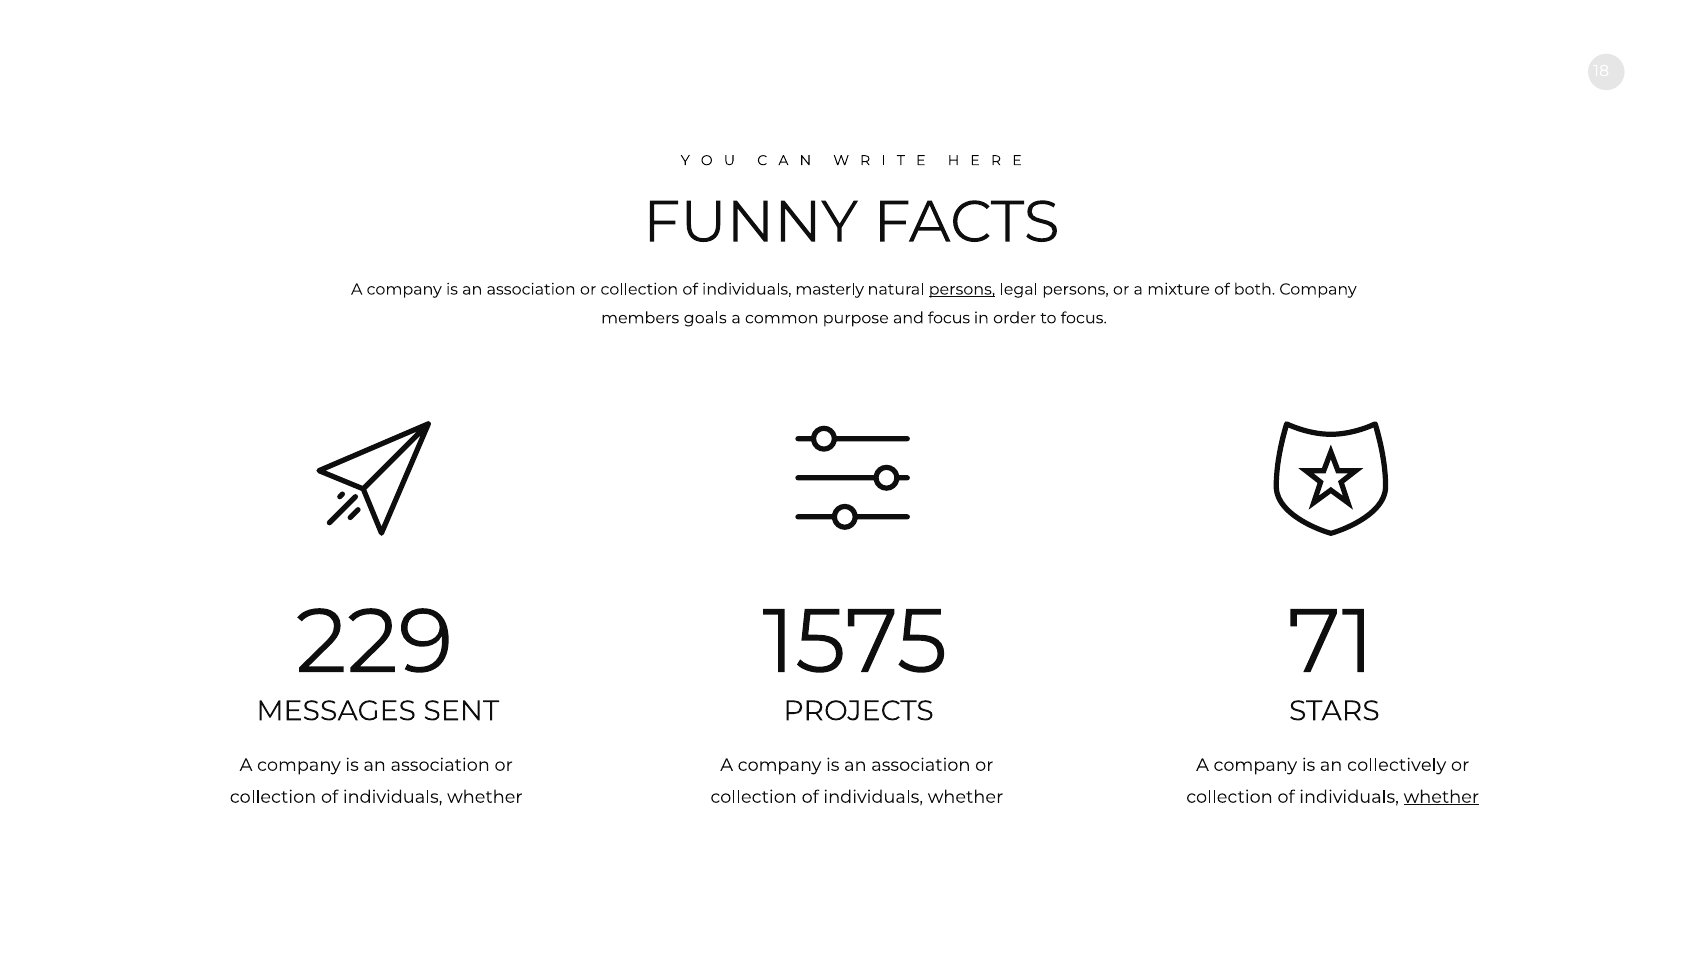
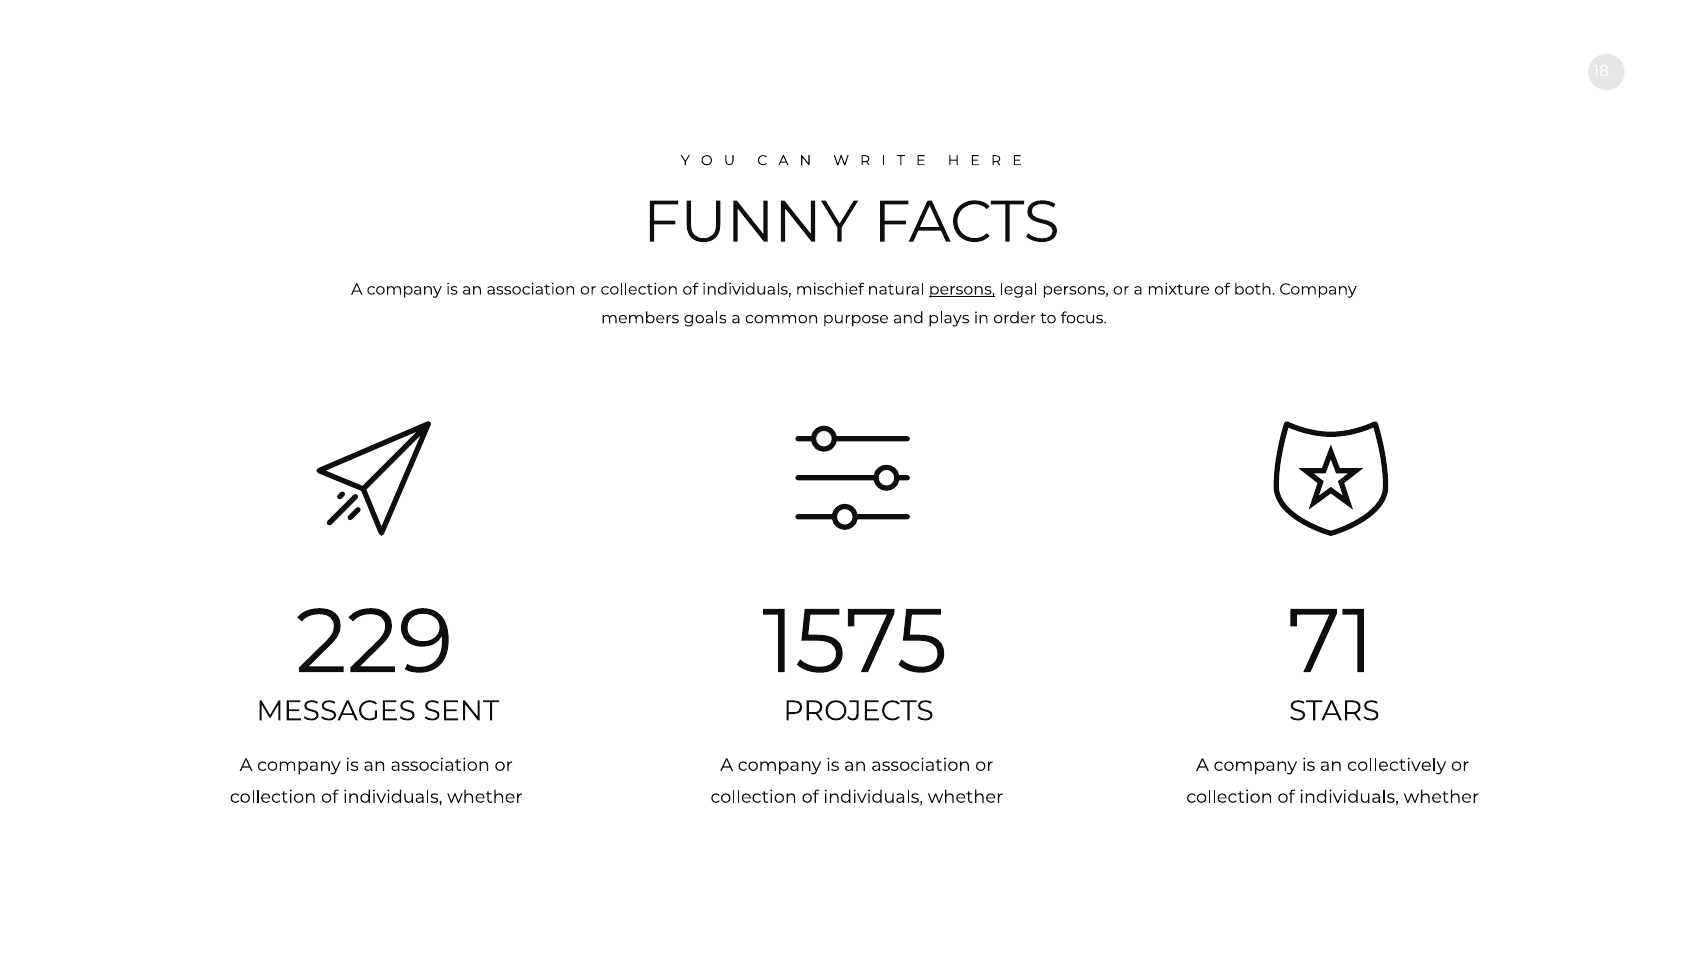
masterly: masterly -> mischief
and focus: focus -> plays
whether at (1441, 797) underline: present -> none
